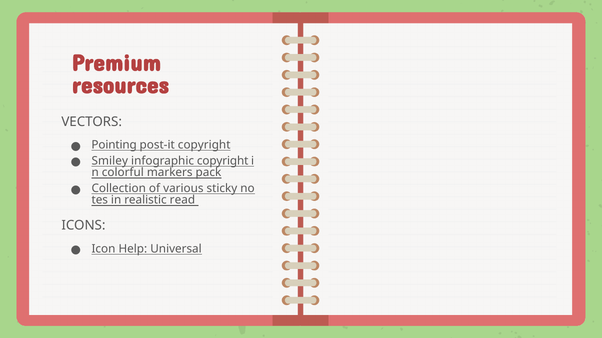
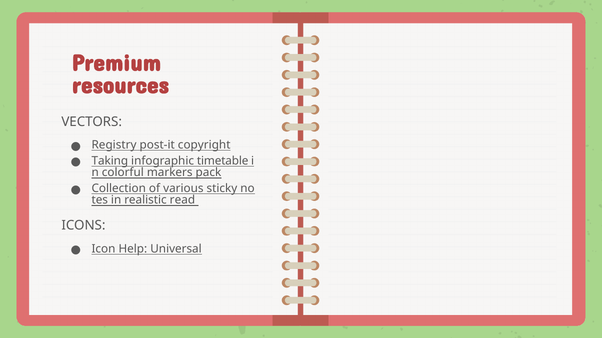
Pointing: Pointing -> Registry
Smiley: Smiley -> Taking
infographic copyright: copyright -> timetable
